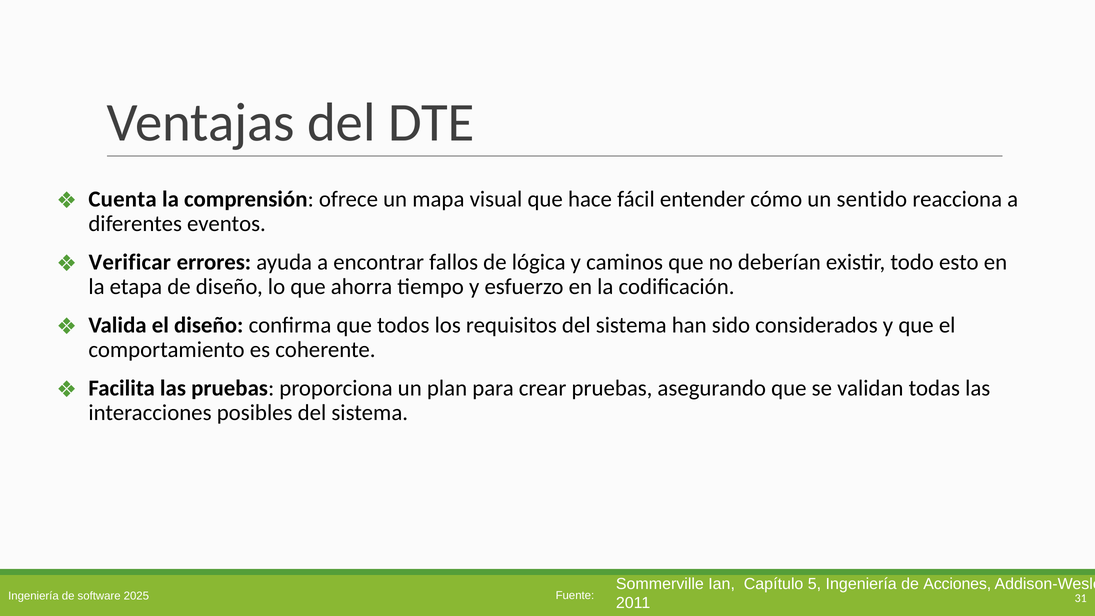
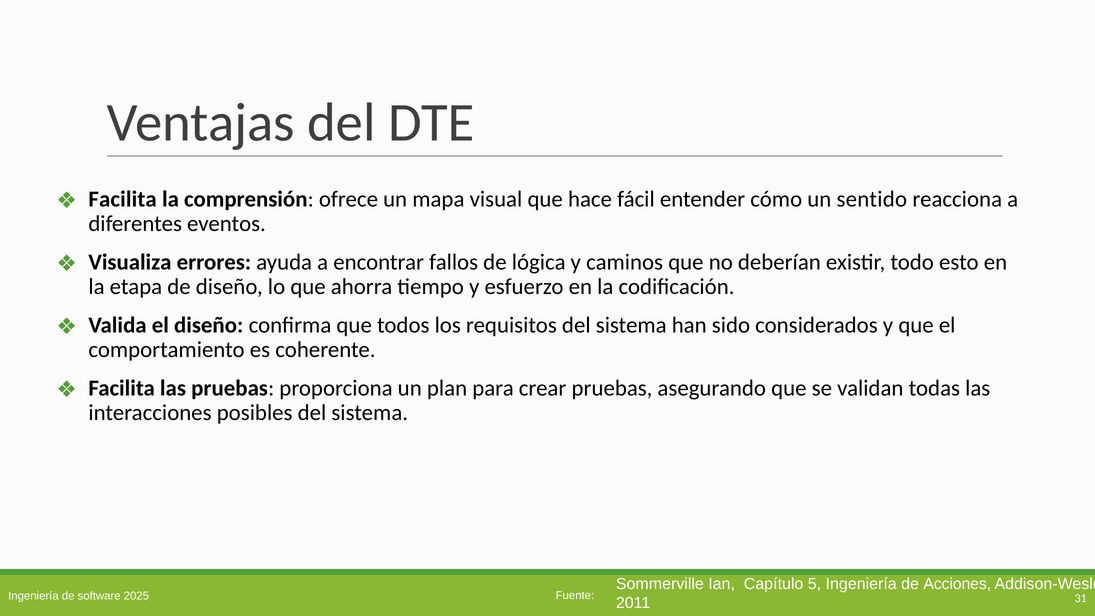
Cuenta at (123, 199): Cuenta -> Facilita
Verificar: Verificar -> Visualiza
